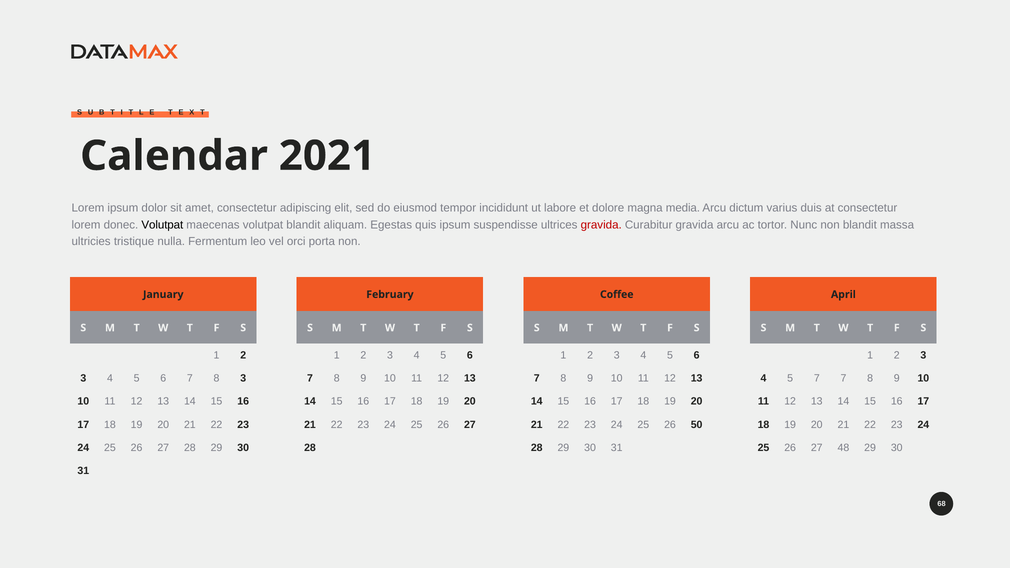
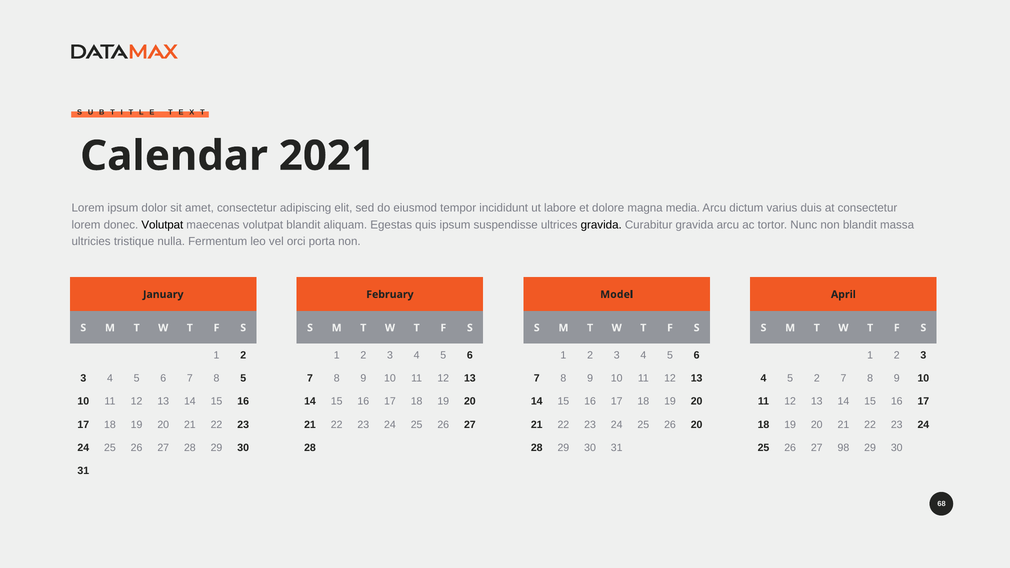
gravida at (601, 225) colour: red -> black
Coffee: Coffee -> Model
8 3: 3 -> 5
5 7: 7 -> 2
26 50: 50 -> 20
48: 48 -> 98
